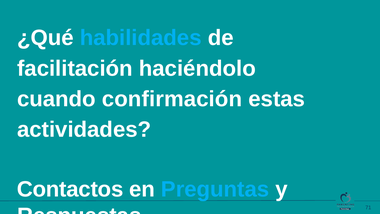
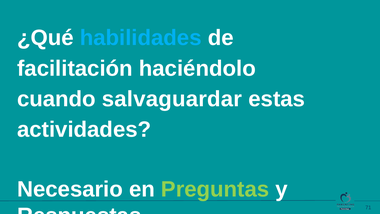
confirmación: confirmación -> salvaguardar
Contactos: Contactos -> Necesario
Preguntas colour: light blue -> light green
